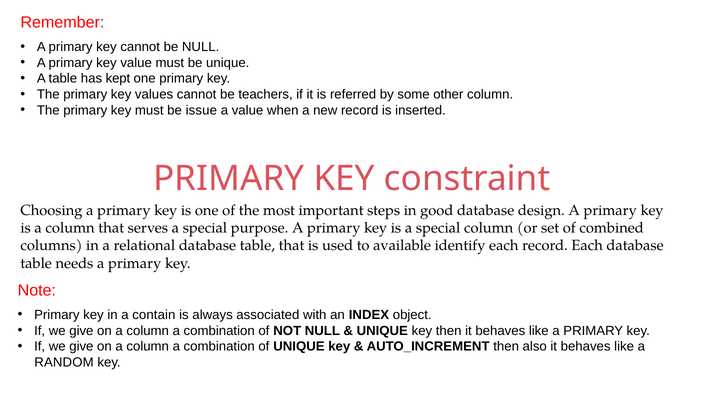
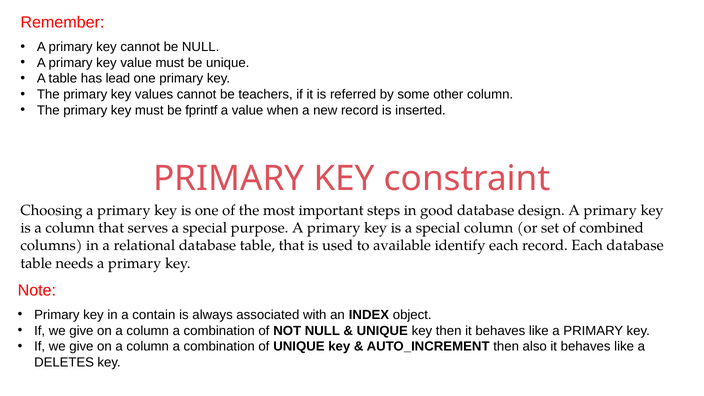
kept: kept -> lead
issue: issue -> fprintf
RANDOM: RANDOM -> DELETES
